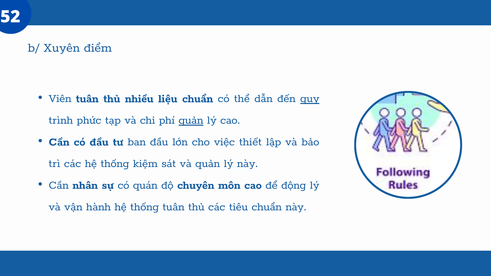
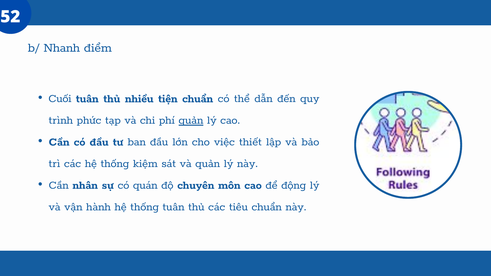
Xuyên: Xuyên -> Nhanh
Viên: Viên -> Cuối
liệu: liệu -> tiện
quy underline: present -> none
